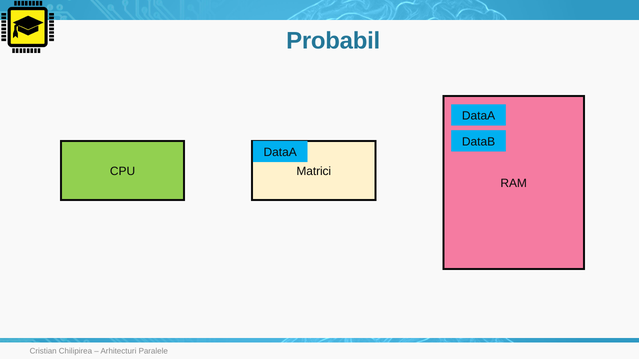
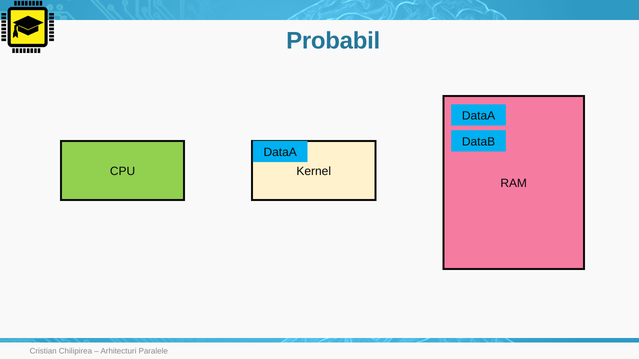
Matrici: Matrici -> Kernel
